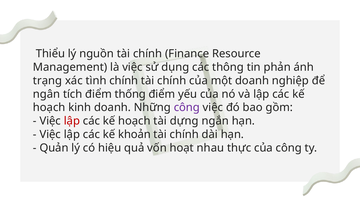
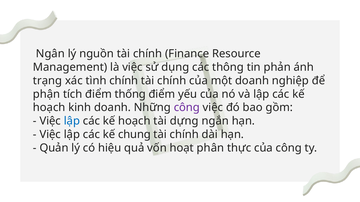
Thiểu: Thiểu -> Ngân
ngân: ngân -> phận
lập at (72, 121) colour: red -> blue
khoản: khoản -> chung
nhau: nhau -> phân
